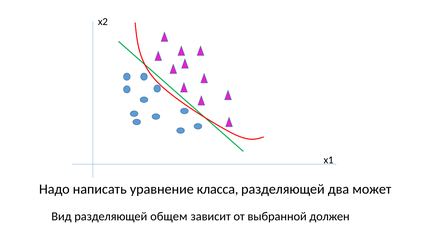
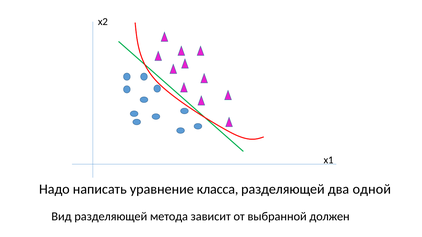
может: может -> одной
общем: общем -> метода
